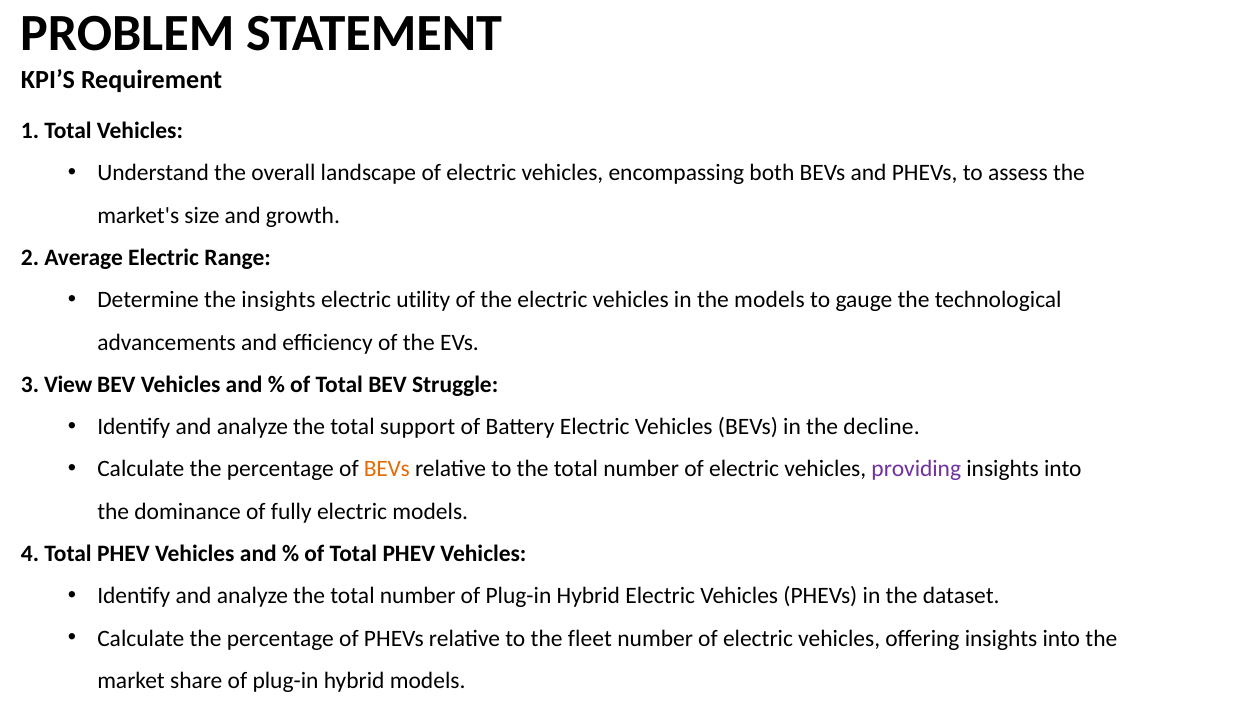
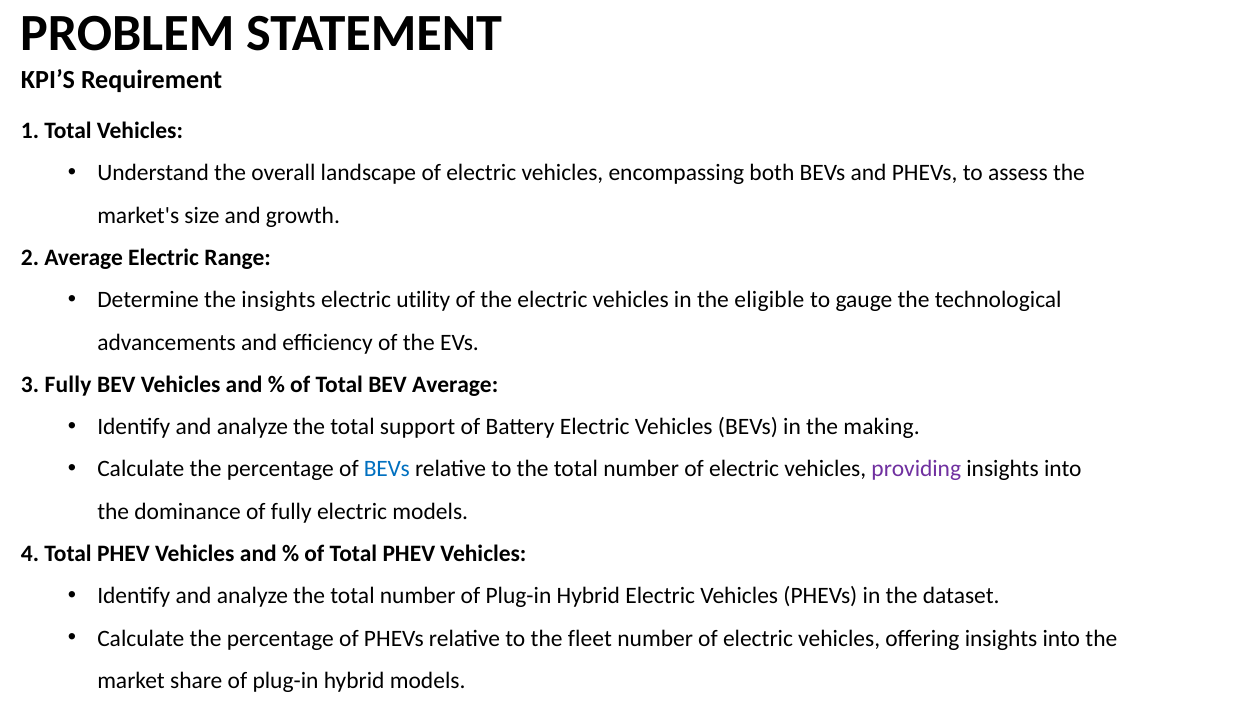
the models: models -> eligible
3 View: View -> Fully
BEV Struggle: Struggle -> Average
decline: decline -> making
BEVs at (387, 469) colour: orange -> blue
